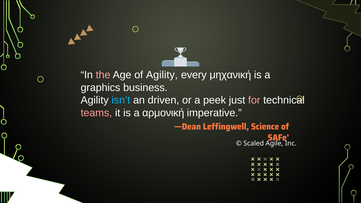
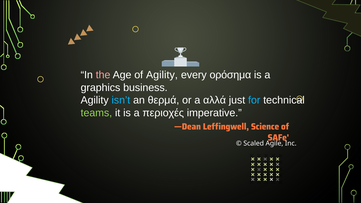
μηχανική: μηχανική -> ορόσημα
driven: driven -> θερμά
peek: peek -> αλλά
for colour: pink -> light blue
teams colour: pink -> light green
αρμονική: αρμονική -> περιοχές
